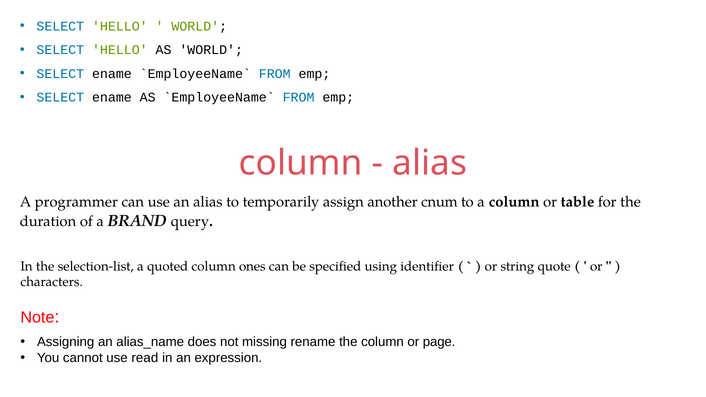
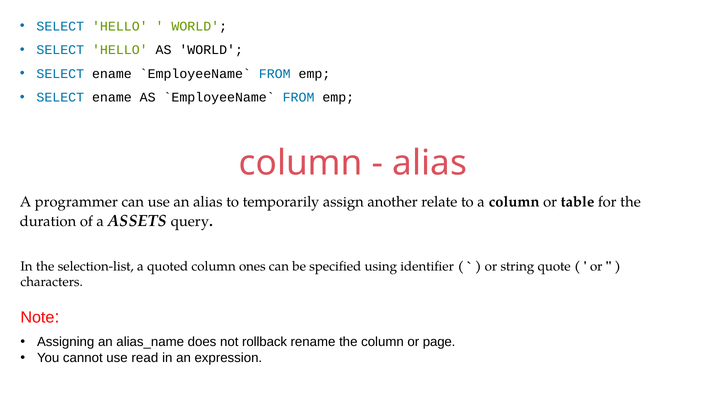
cnum: cnum -> relate
BRAND: BRAND -> ASSETS
missing: missing -> rollback
